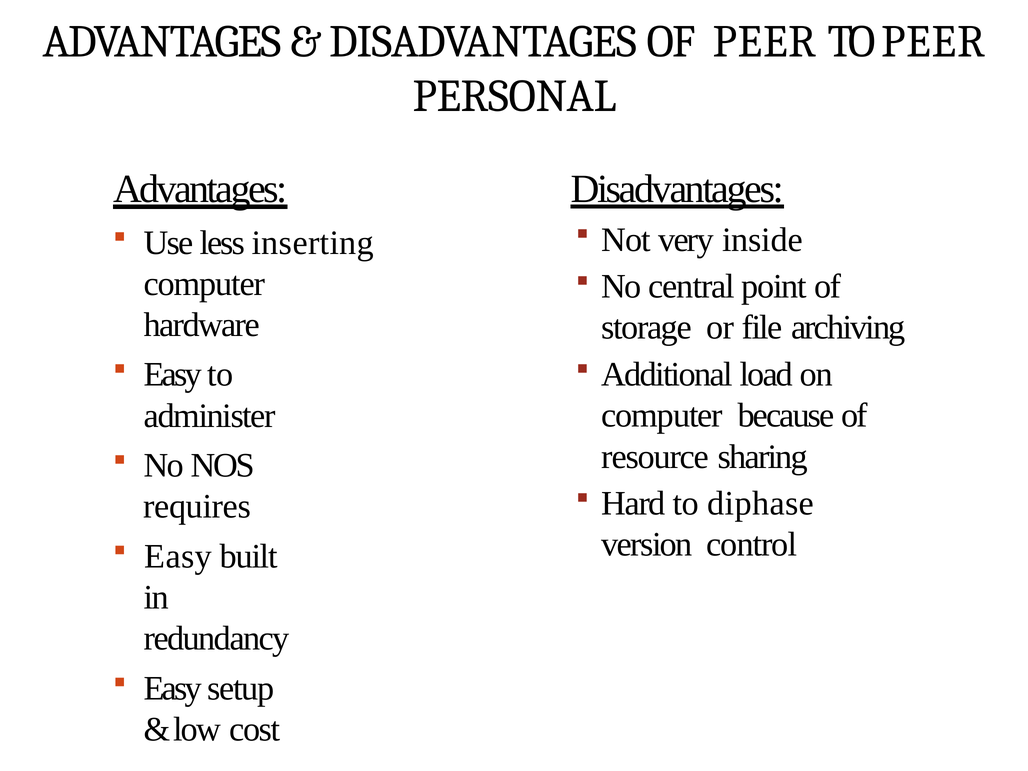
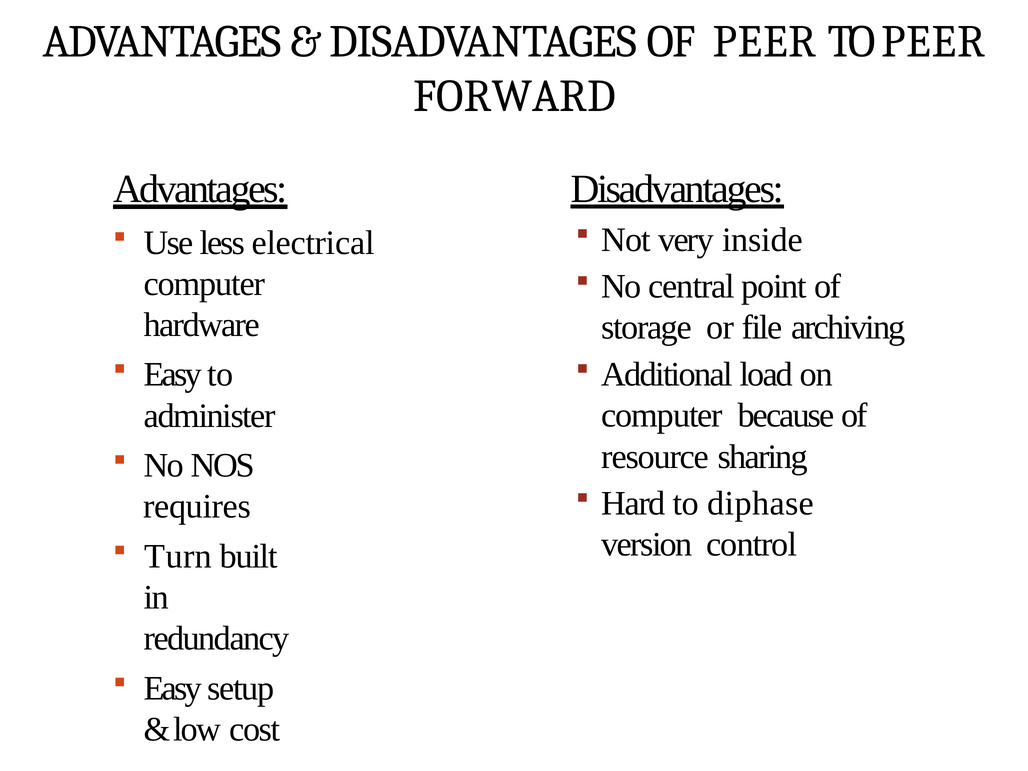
PERSONAL: PERSONAL -> FORWARD
inserting: inserting -> electrical
Easy at (178, 556): Easy -> Turn
